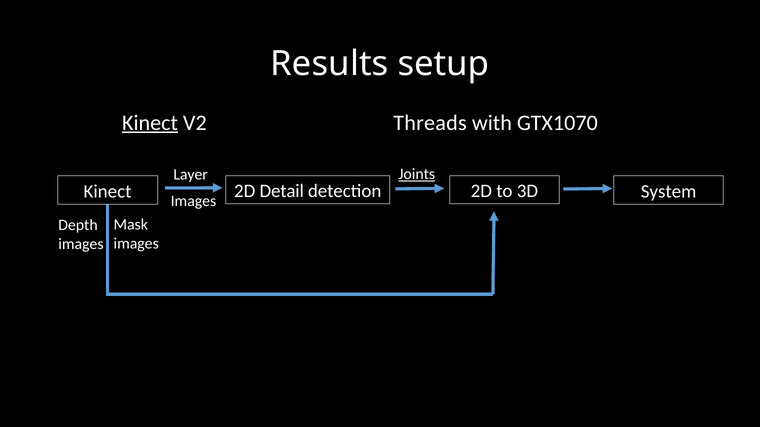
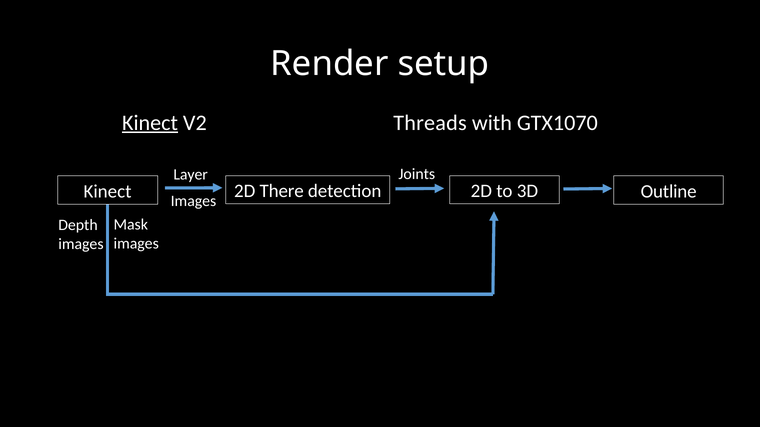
Results: Results -> Render
Joints underline: present -> none
System: System -> Outline
Detail: Detail -> There
